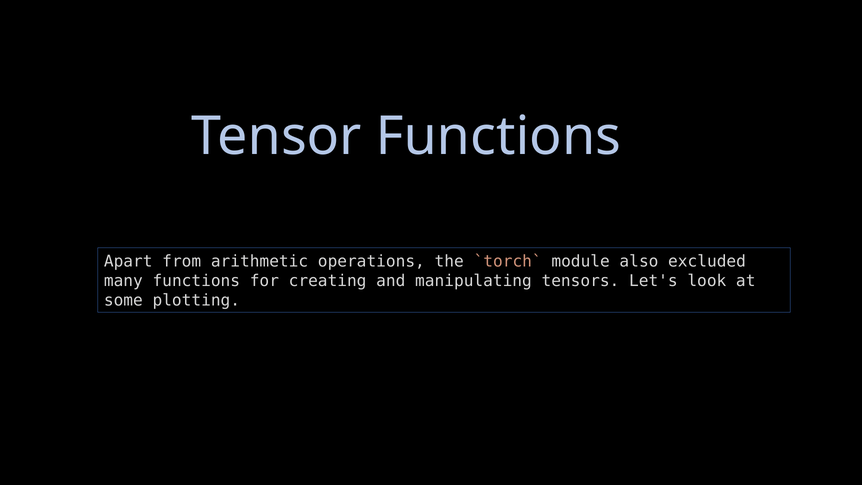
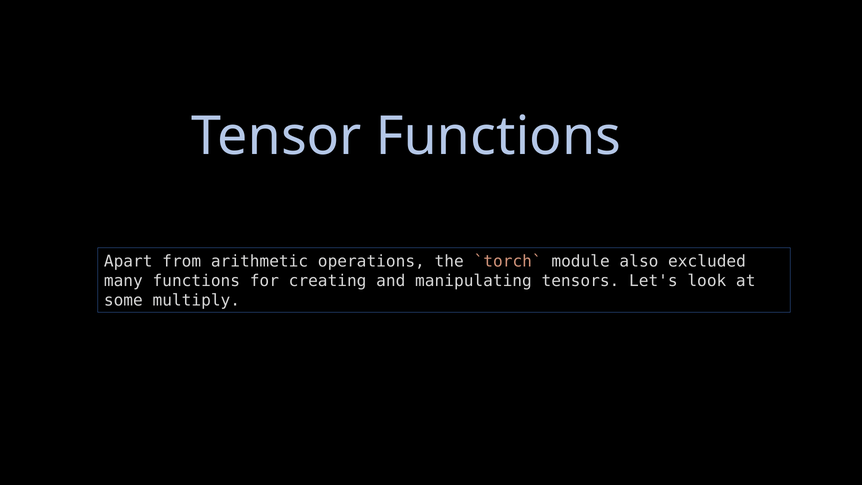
plotting: plotting -> multiply
